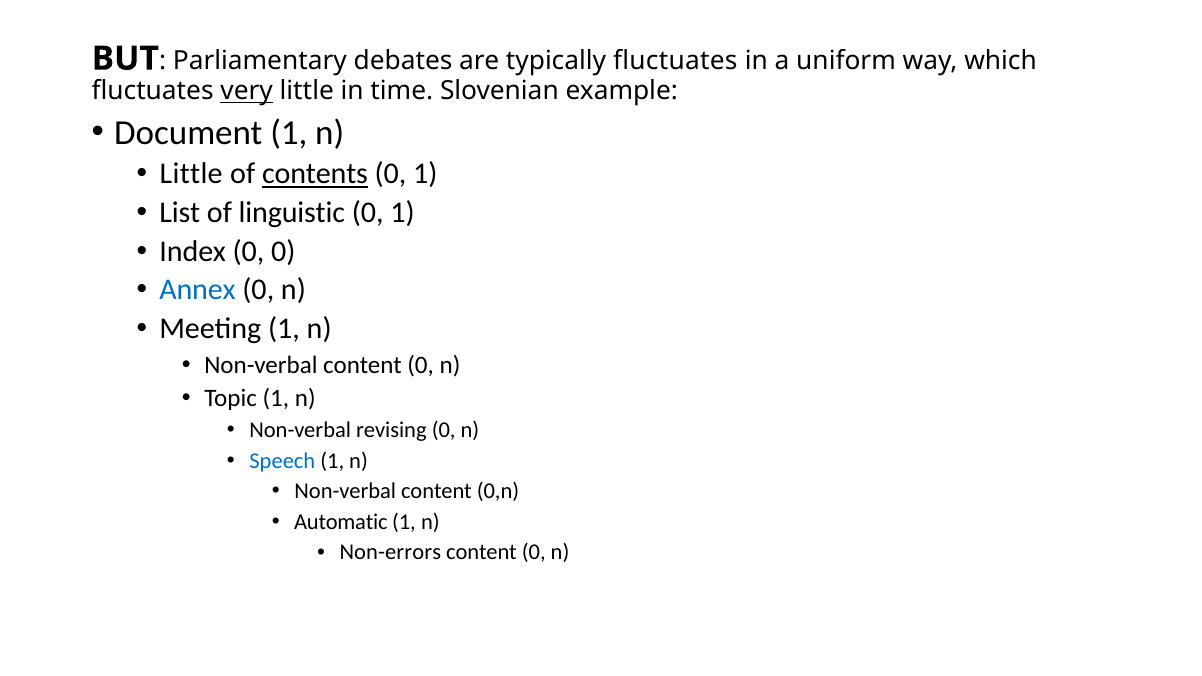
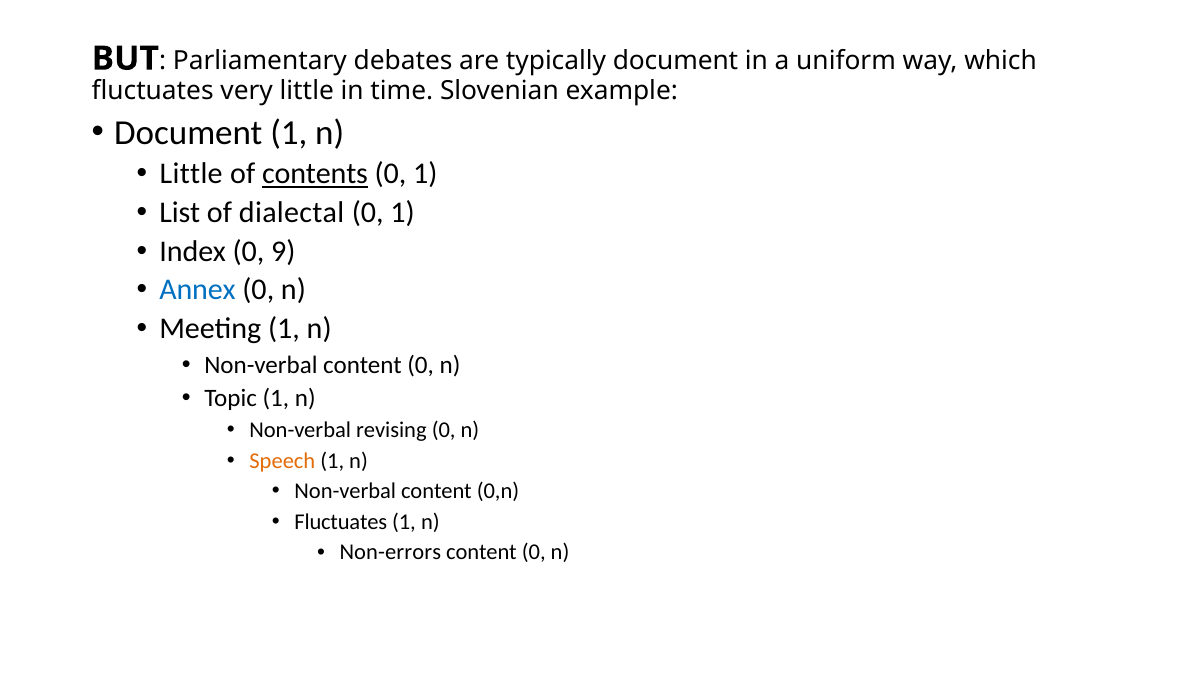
typically fluctuates: fluctuates -> document
very underline: present -> none
linguistic: linguistic -> dialectal
0 0: 0 -> 9
Speech colour: blue -> orange
Automatic at (341, 522): Automatic -> Fluctuates
